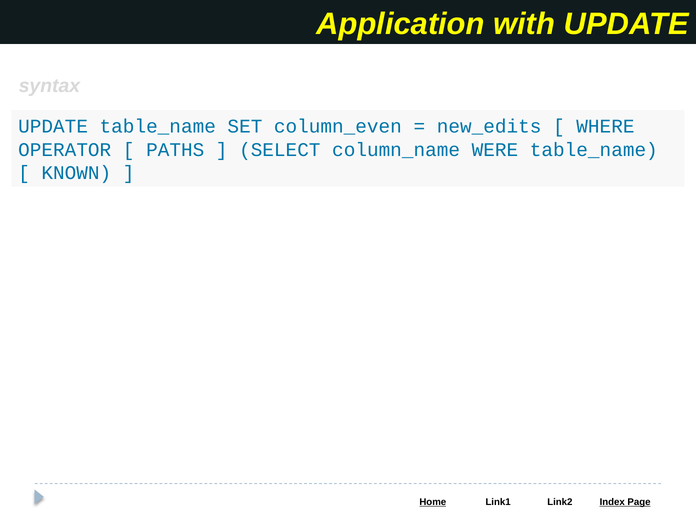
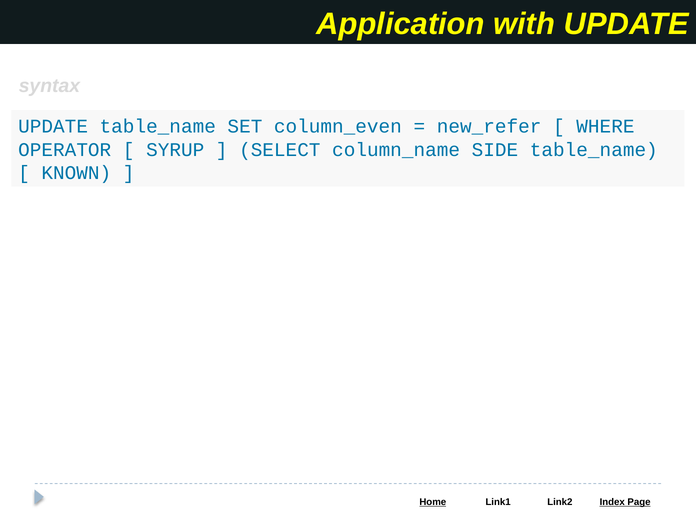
new_edits: new_edits -> new_refer
PATHS: PATHS -> SYRUP
WERE: WERE -> SIDE
